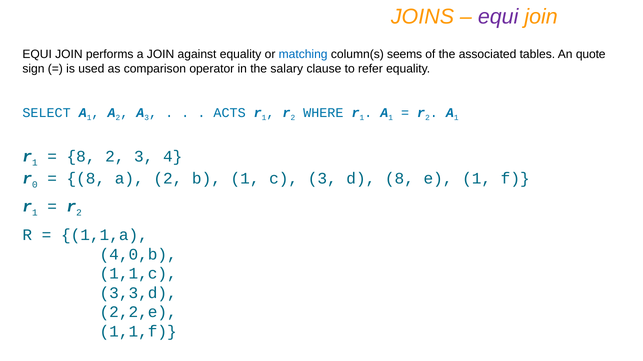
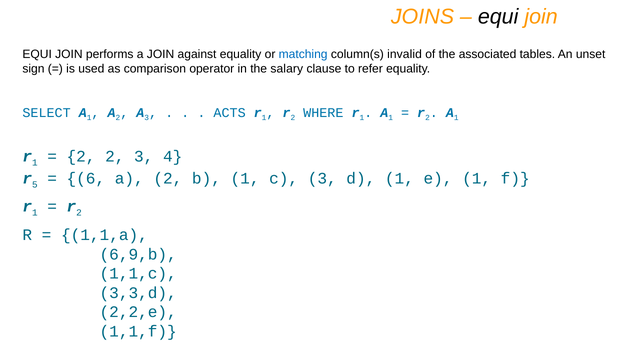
equi at (498, 17) colour: purple -> black
seems: seems -> invalid
quote: quote -> unset
8 at (81, 157): 8 -> 2
0: 0 -> 5
8 at (86, 179): 8 -> 6
d 8: 8 -> 1
4,0,b: 4,0,b -> 6,9,b
